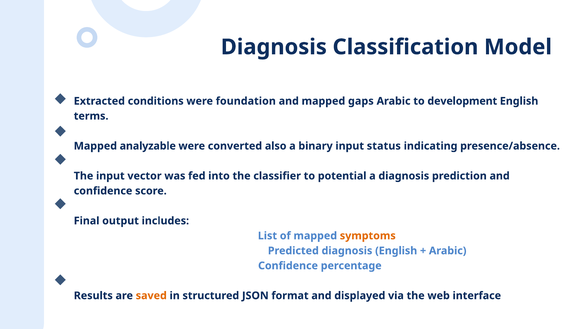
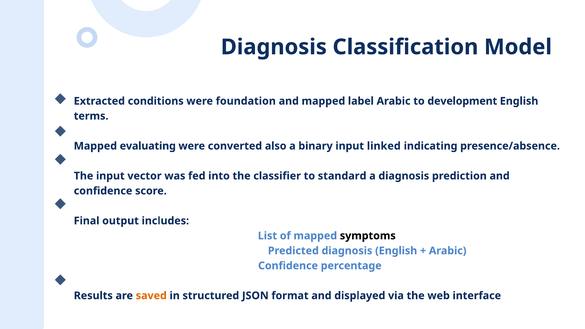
gaps: gaps -> label
analyzable: analyzable -> evaluating
status: status -> linked
potential: potential -> standard
symptoms colour: orange -> black
